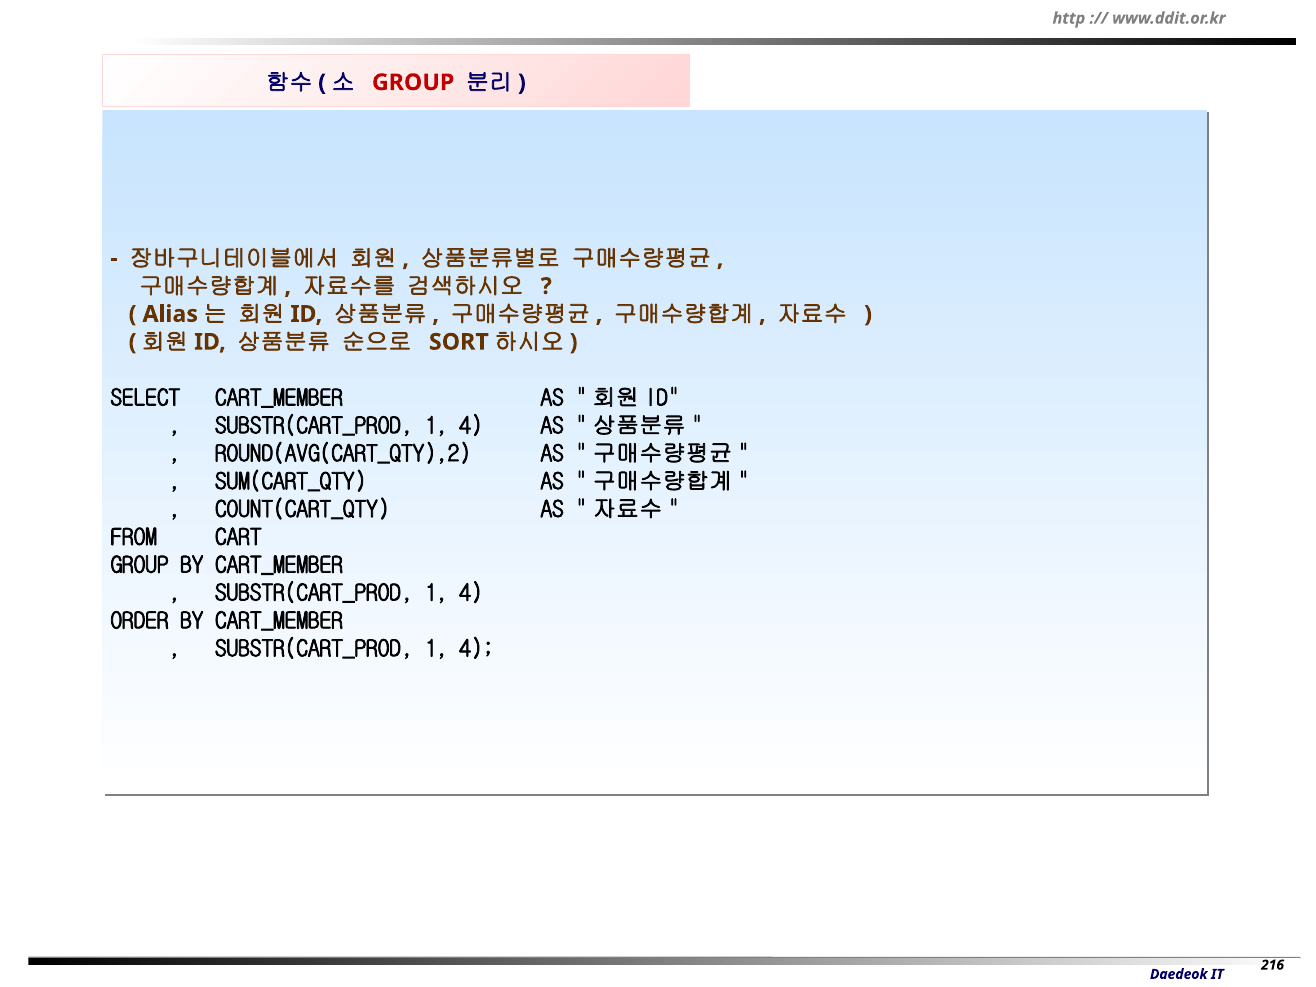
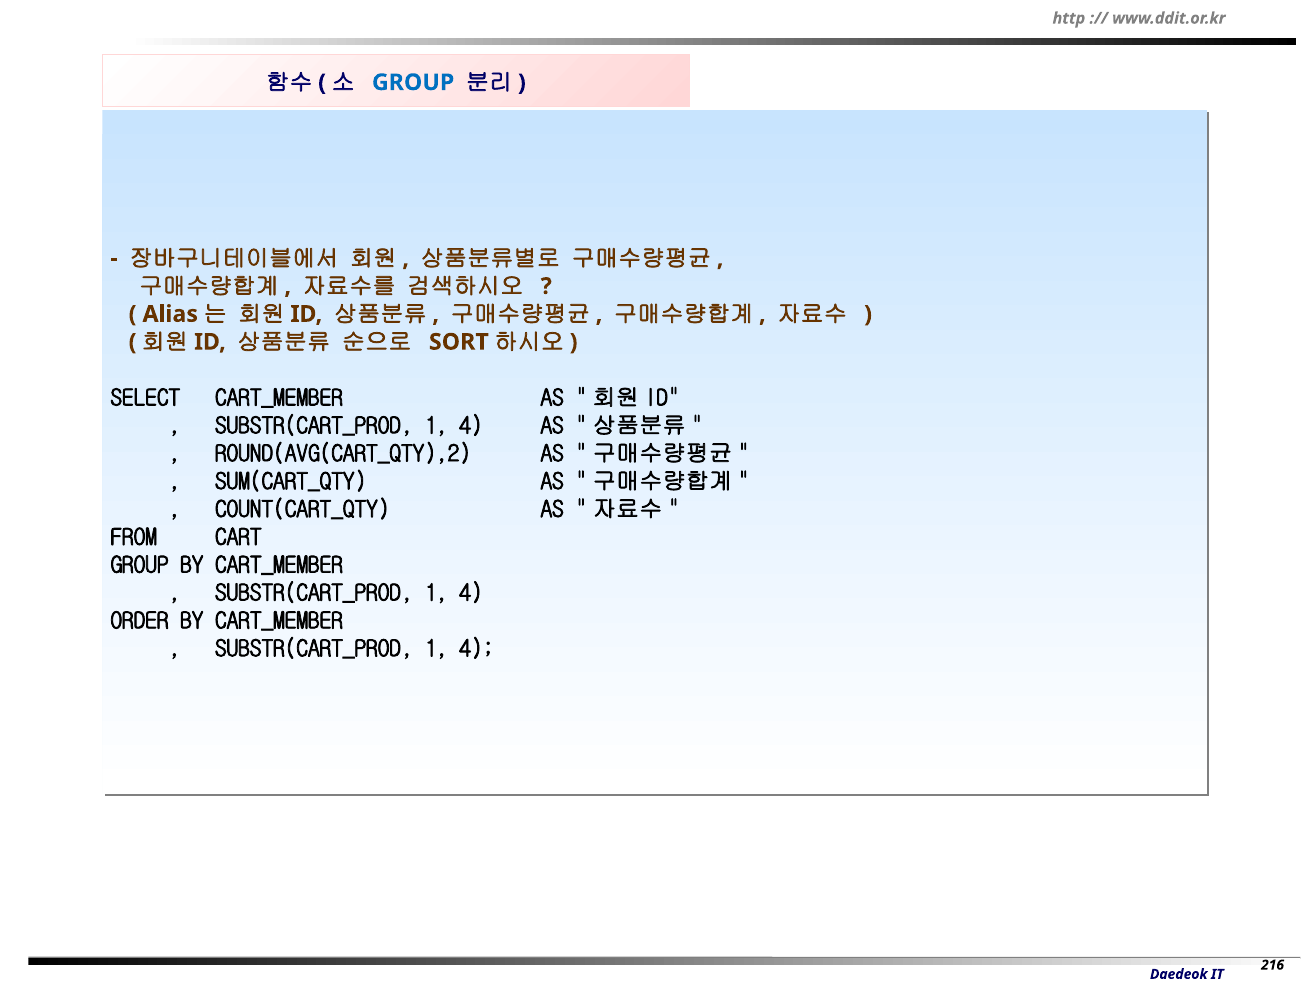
GROUP at (413, 82) colour: red -> blue
